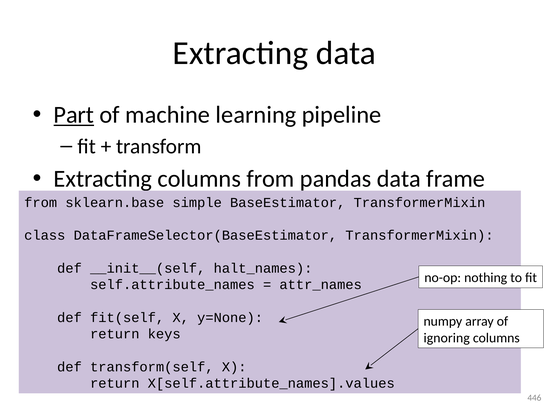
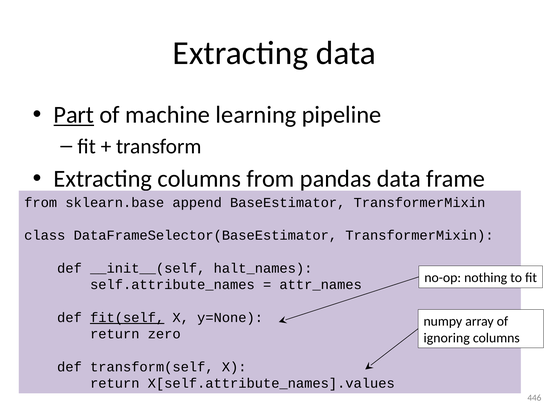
simple: simple -> append
fit(self underline: none -> present
keys: keys -> zero
